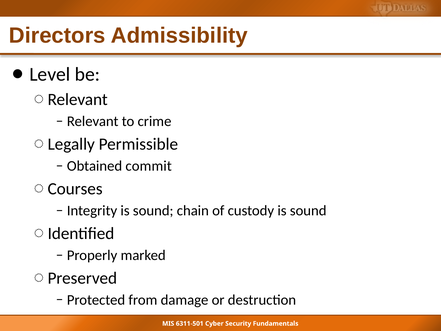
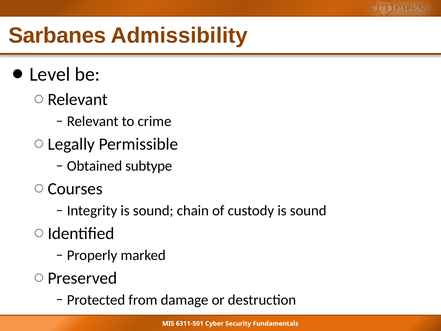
Directors: Directors -> Sarbanes
commit: commit -> subtype
